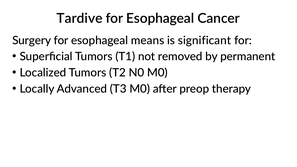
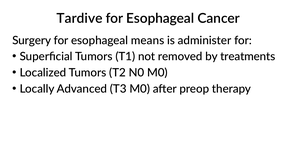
significant: significant -> administer
permanent: permanent -> treatments
